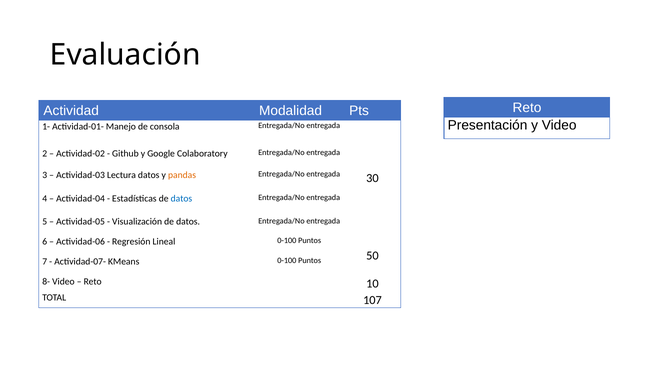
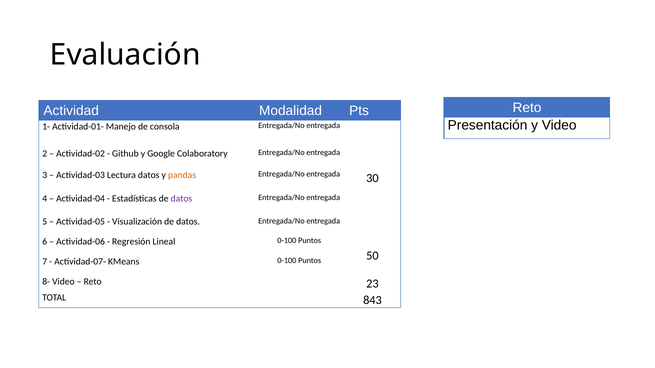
datos at (181, 199) colour: blue -> purple
10: 10 -> 23
107: 107 -> 843
